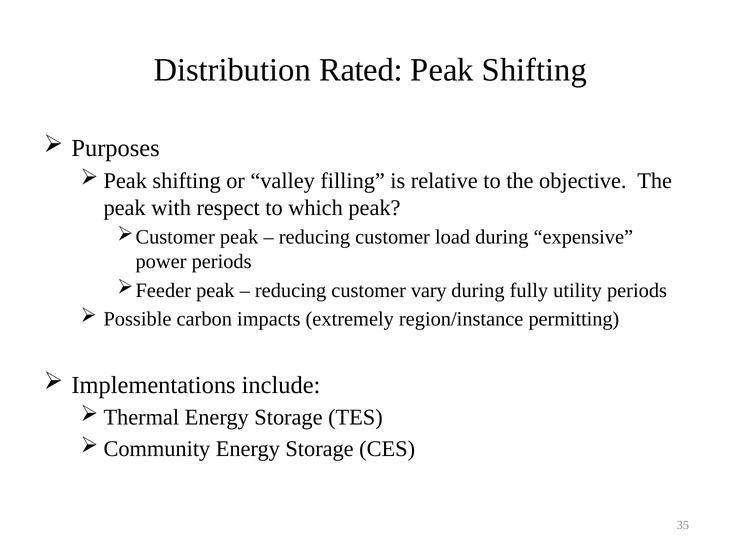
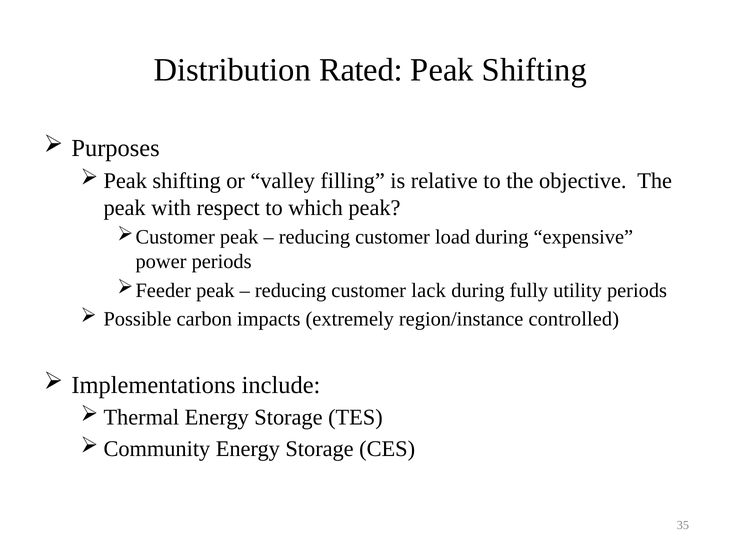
vary: vary -> lack
permitting: permitting -> controlled
